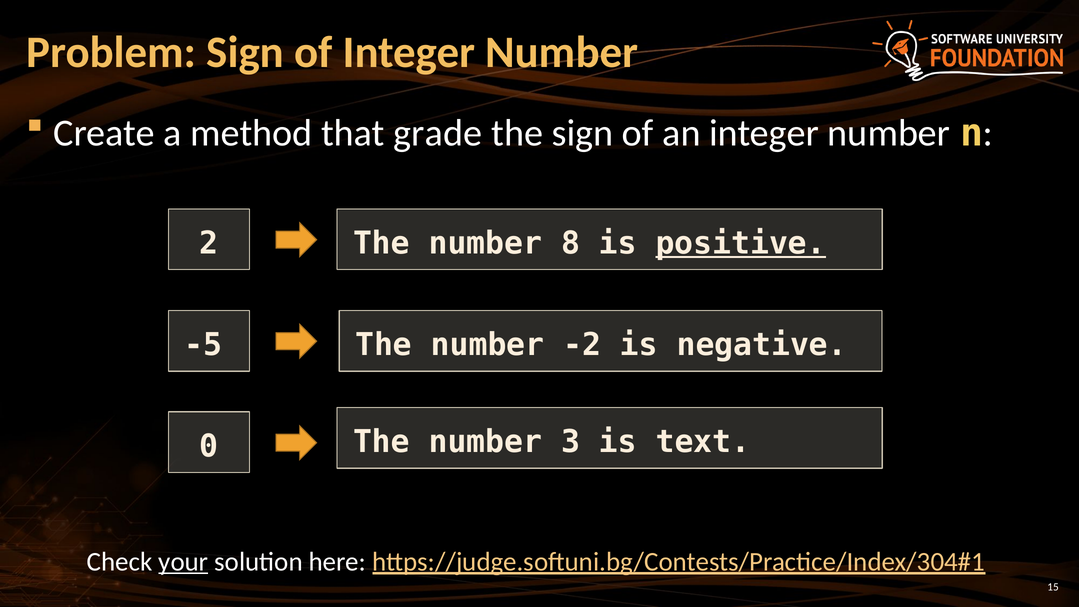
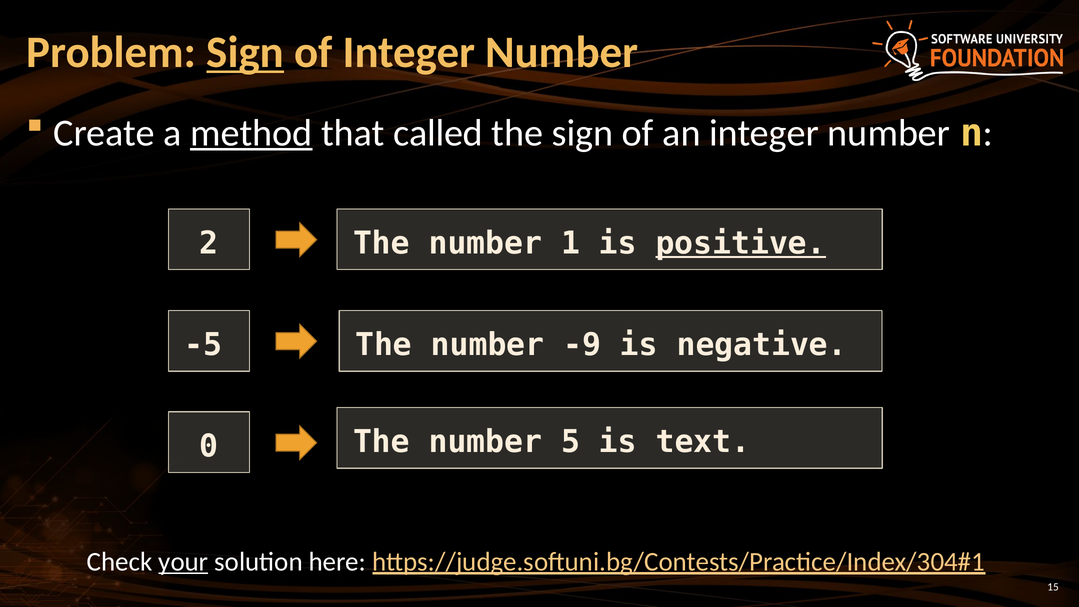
Sign at (245, 52) underline: none -> present
method underline: none -> present
grade: grade -> called
8: 8 -> 1
-2: -2 -> -9
3: 3 -> 5
